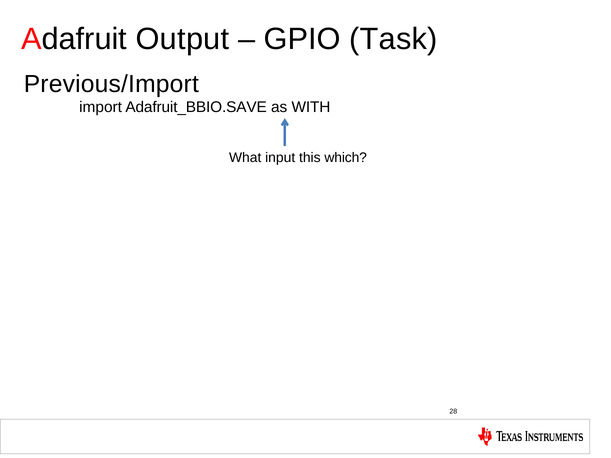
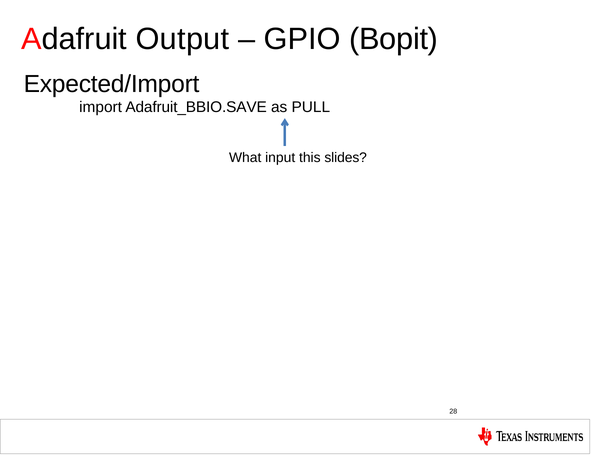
Task: Task -> Bopit
Previous/Import: Previous/Import -> Expected/Import
WITH: WITH -> PULL
which: which -> slides
